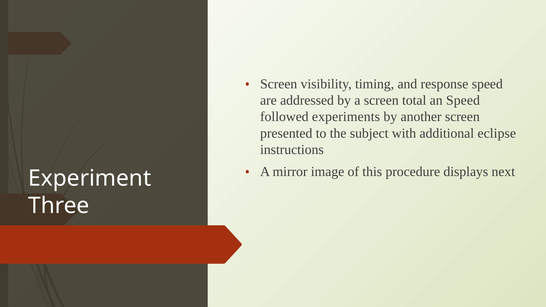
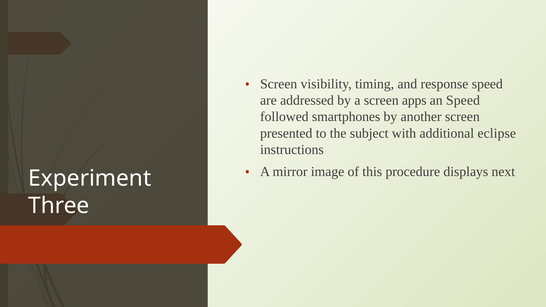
total: total -> apps
experiments: experiments -> smartphones
